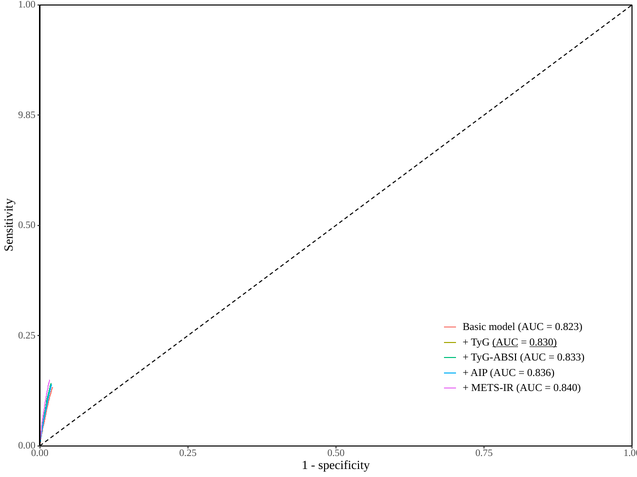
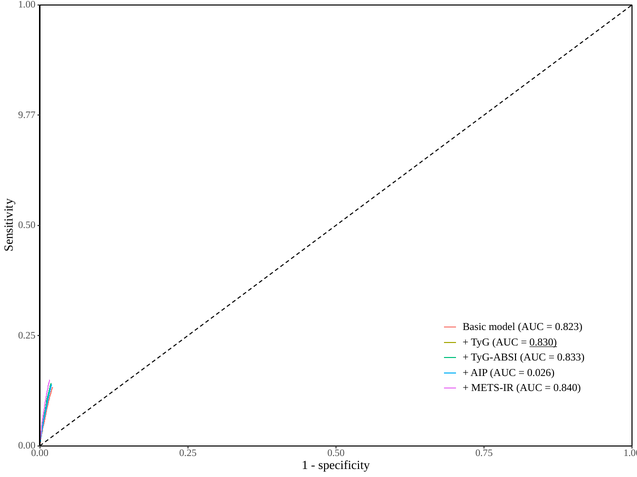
9.85: 9.85 -> 9.77
AUC at (505, 343) underline: present -> none
0.836: 0.836 -> 0.026
